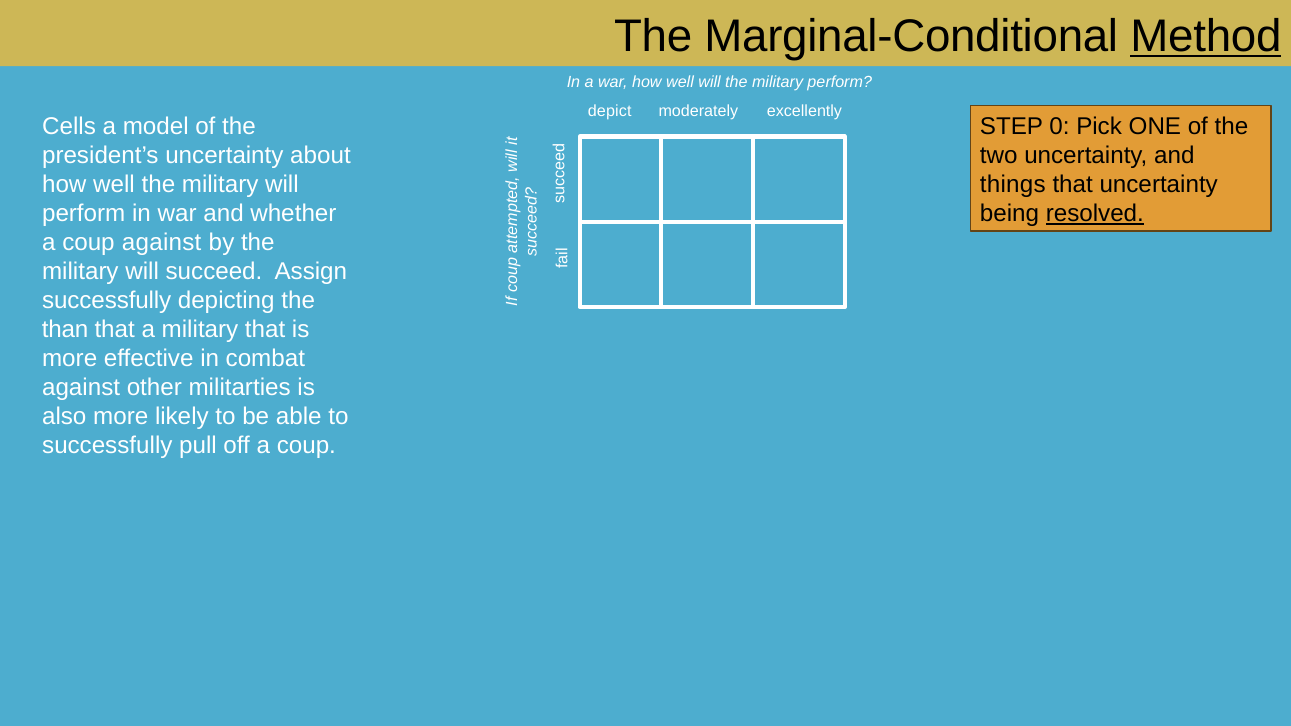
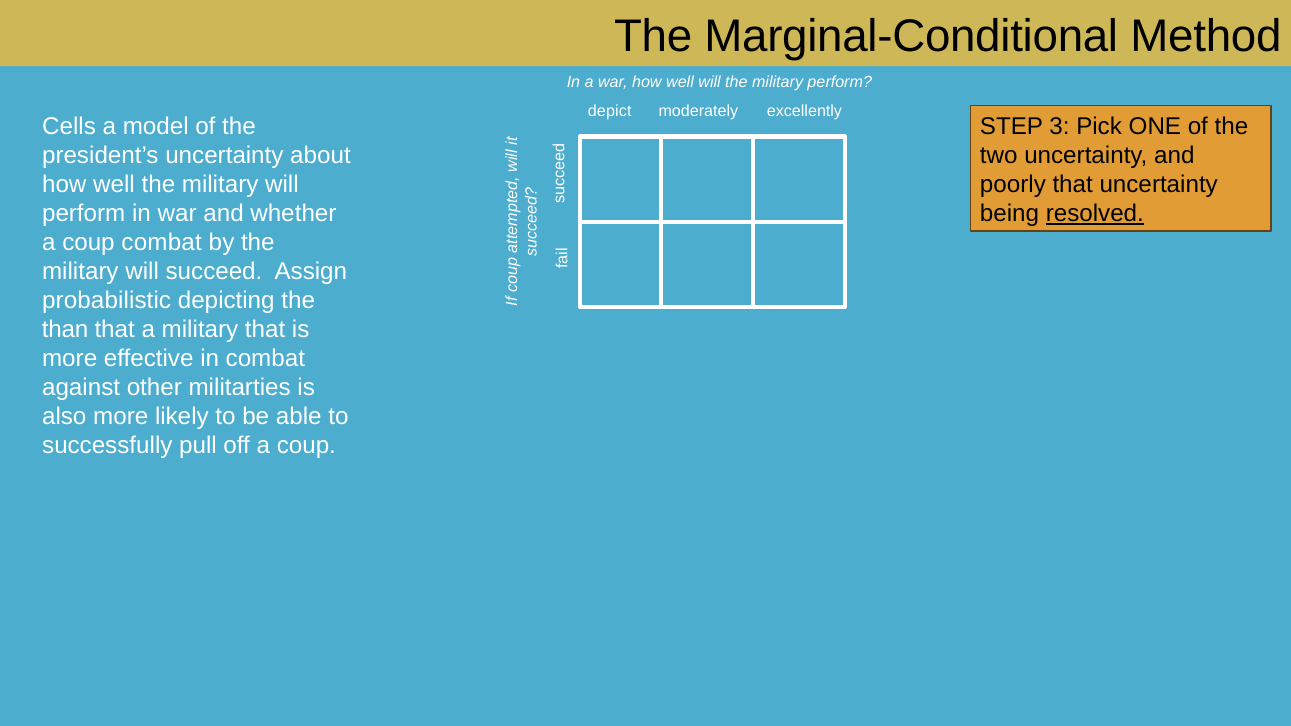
Method underline: present -> none
0: 0 -> 3
things: things -> poorly
coup against: against -> combat
successfully at (107, 301): successfully -> probabilistic
